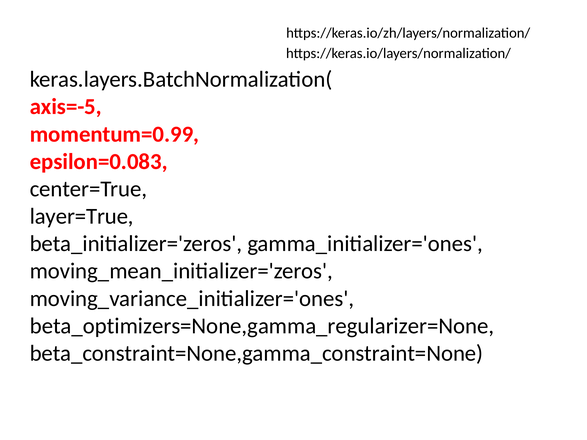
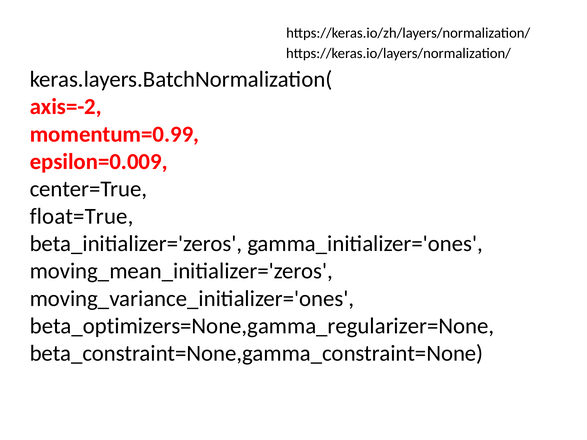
axis=-5: axis=-5 -> axis=-2
epsilon=0.083: epsilon=0.083 -> epsilon=0.009
layer=True: layer=True -> float=True
